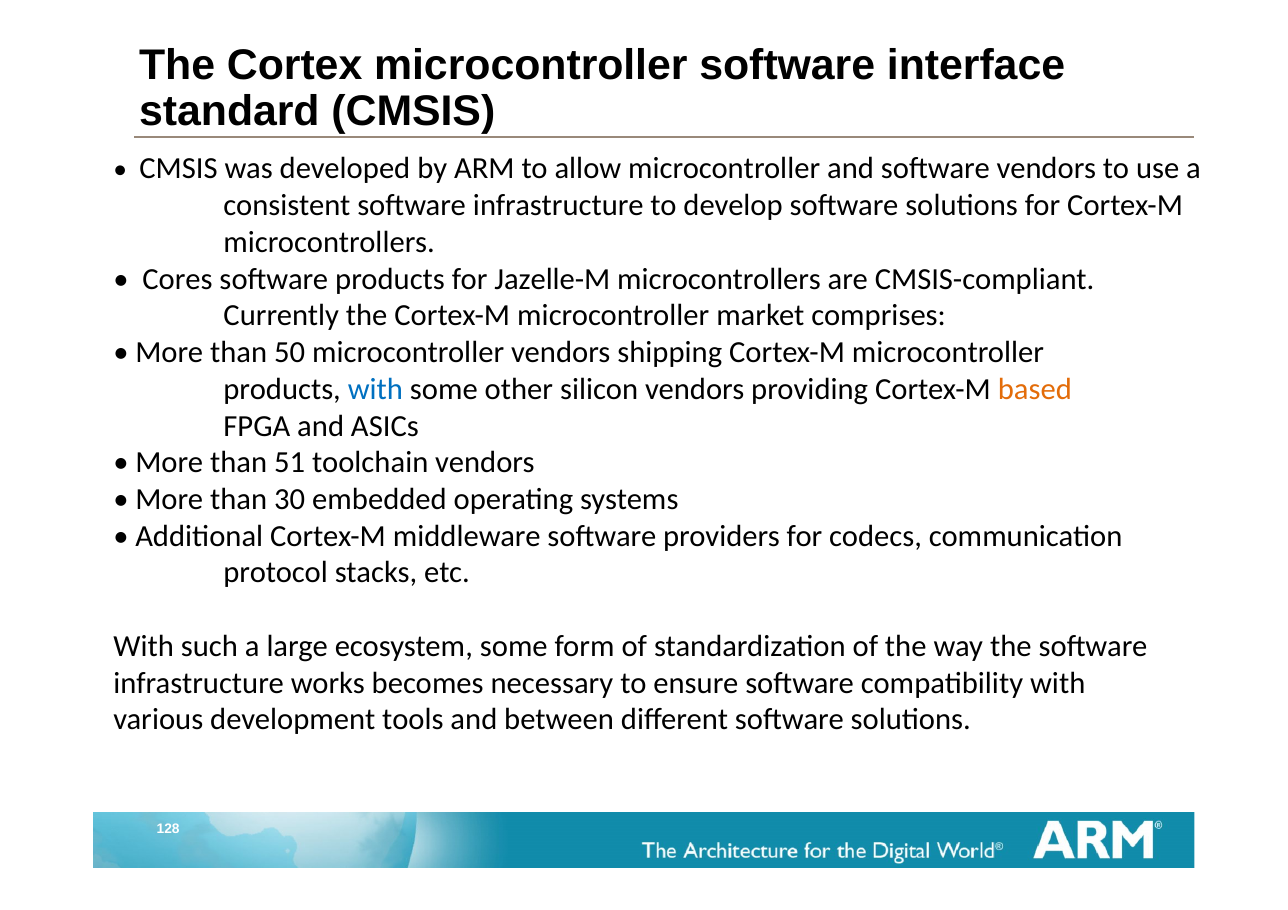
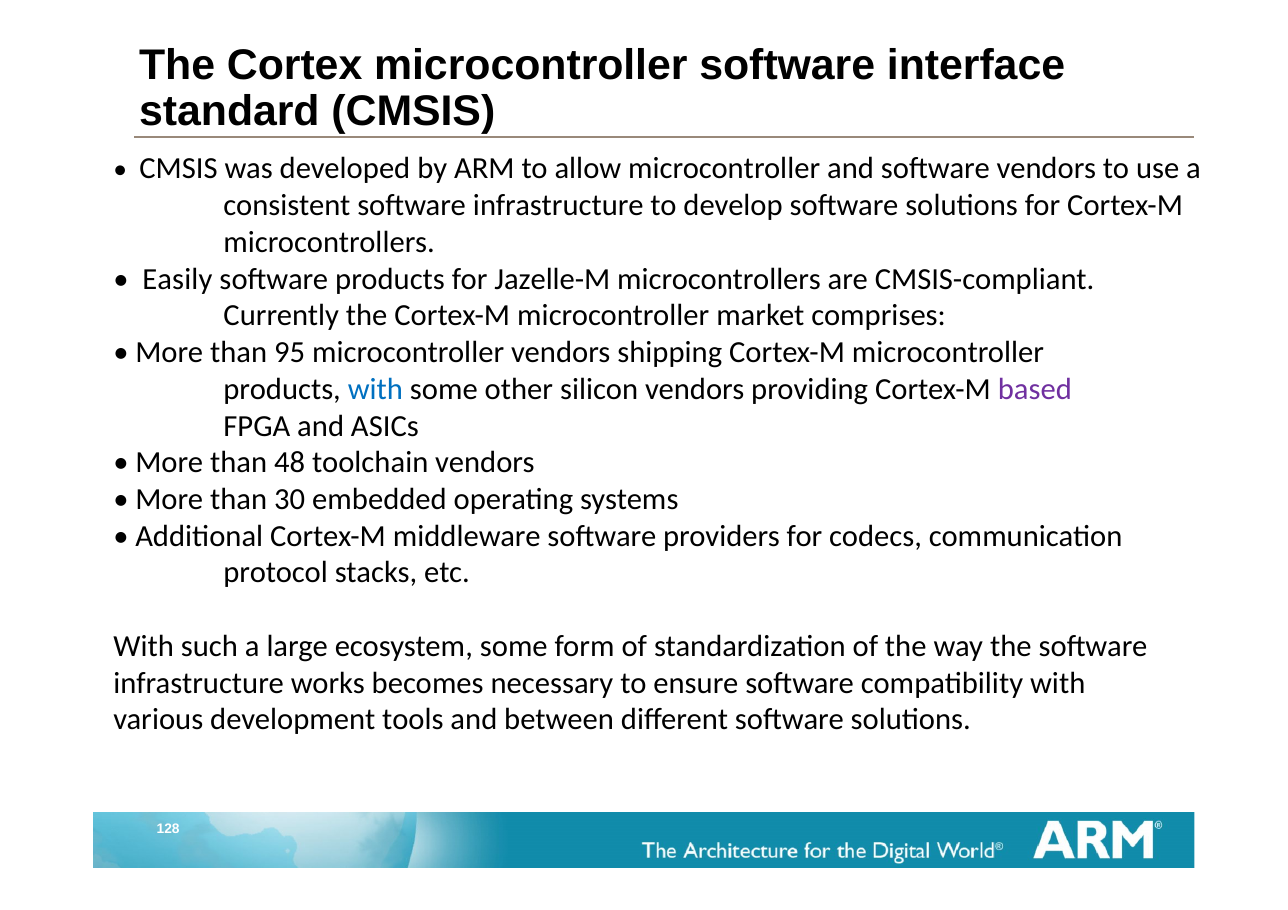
Cores: Cores -> Easily
50: 50 -> 95
based colour: orange -> purple
51: 51 -> 48
